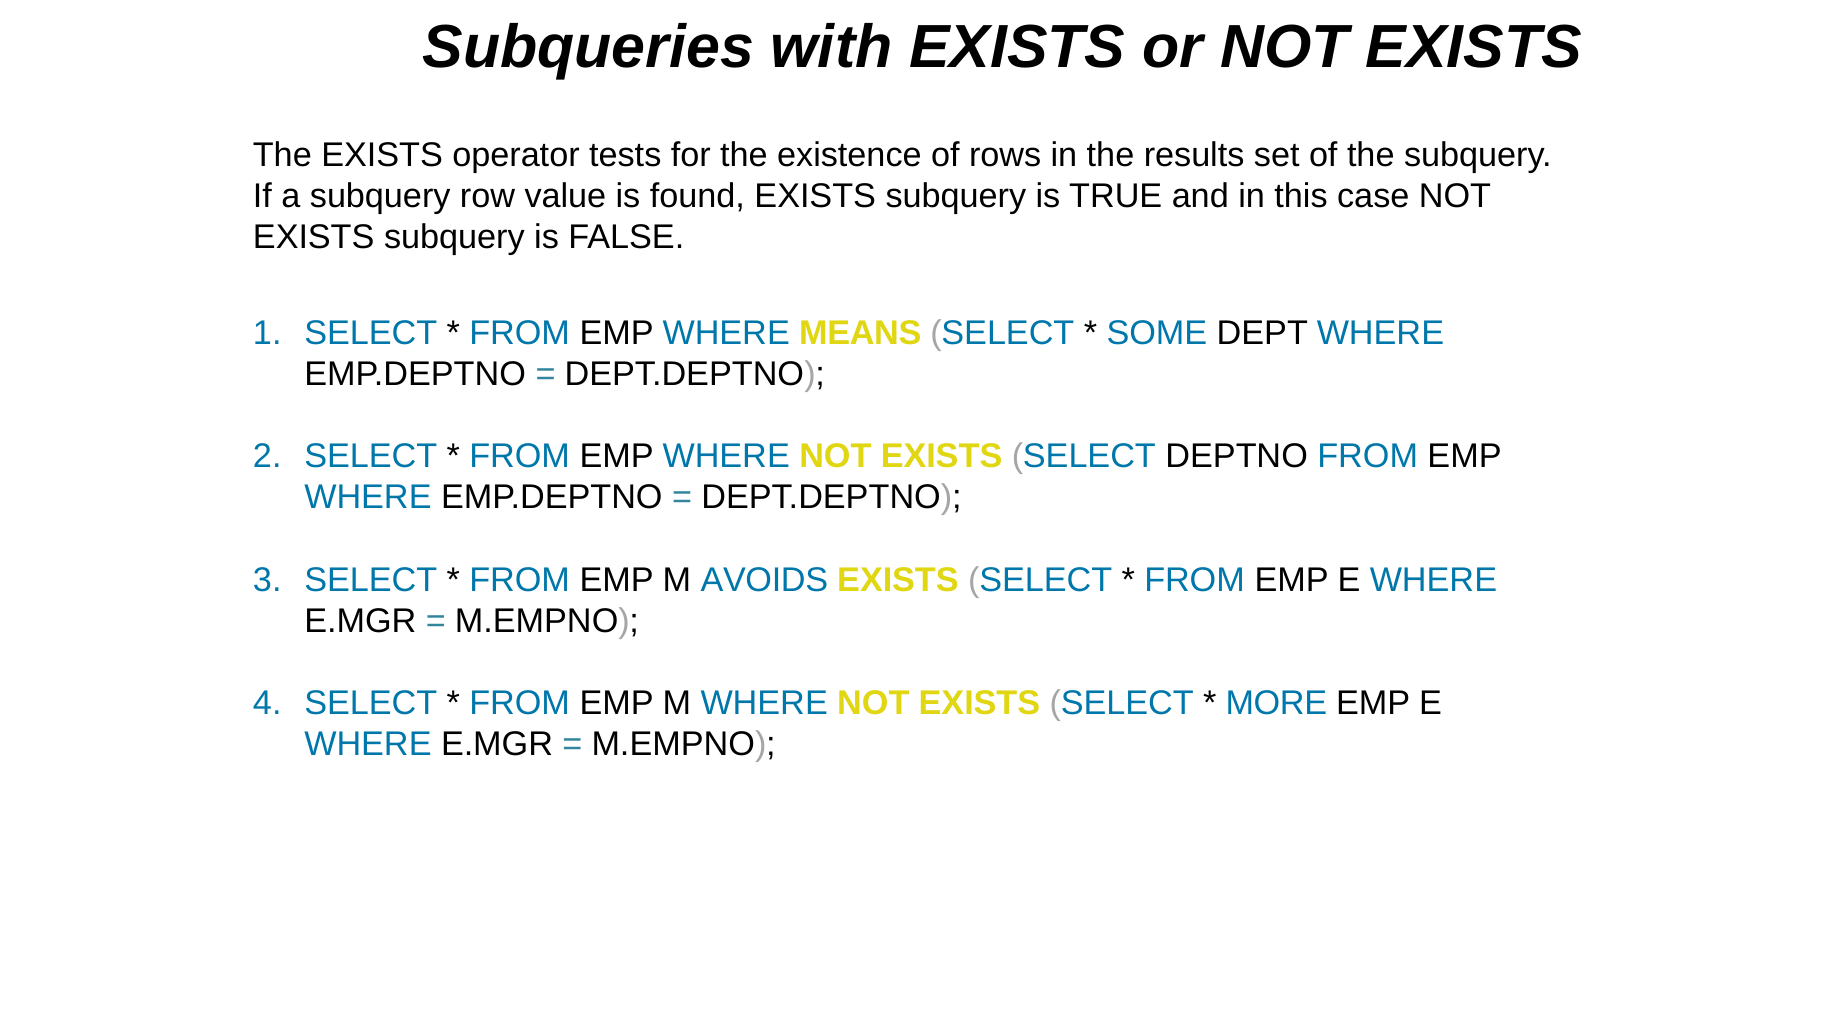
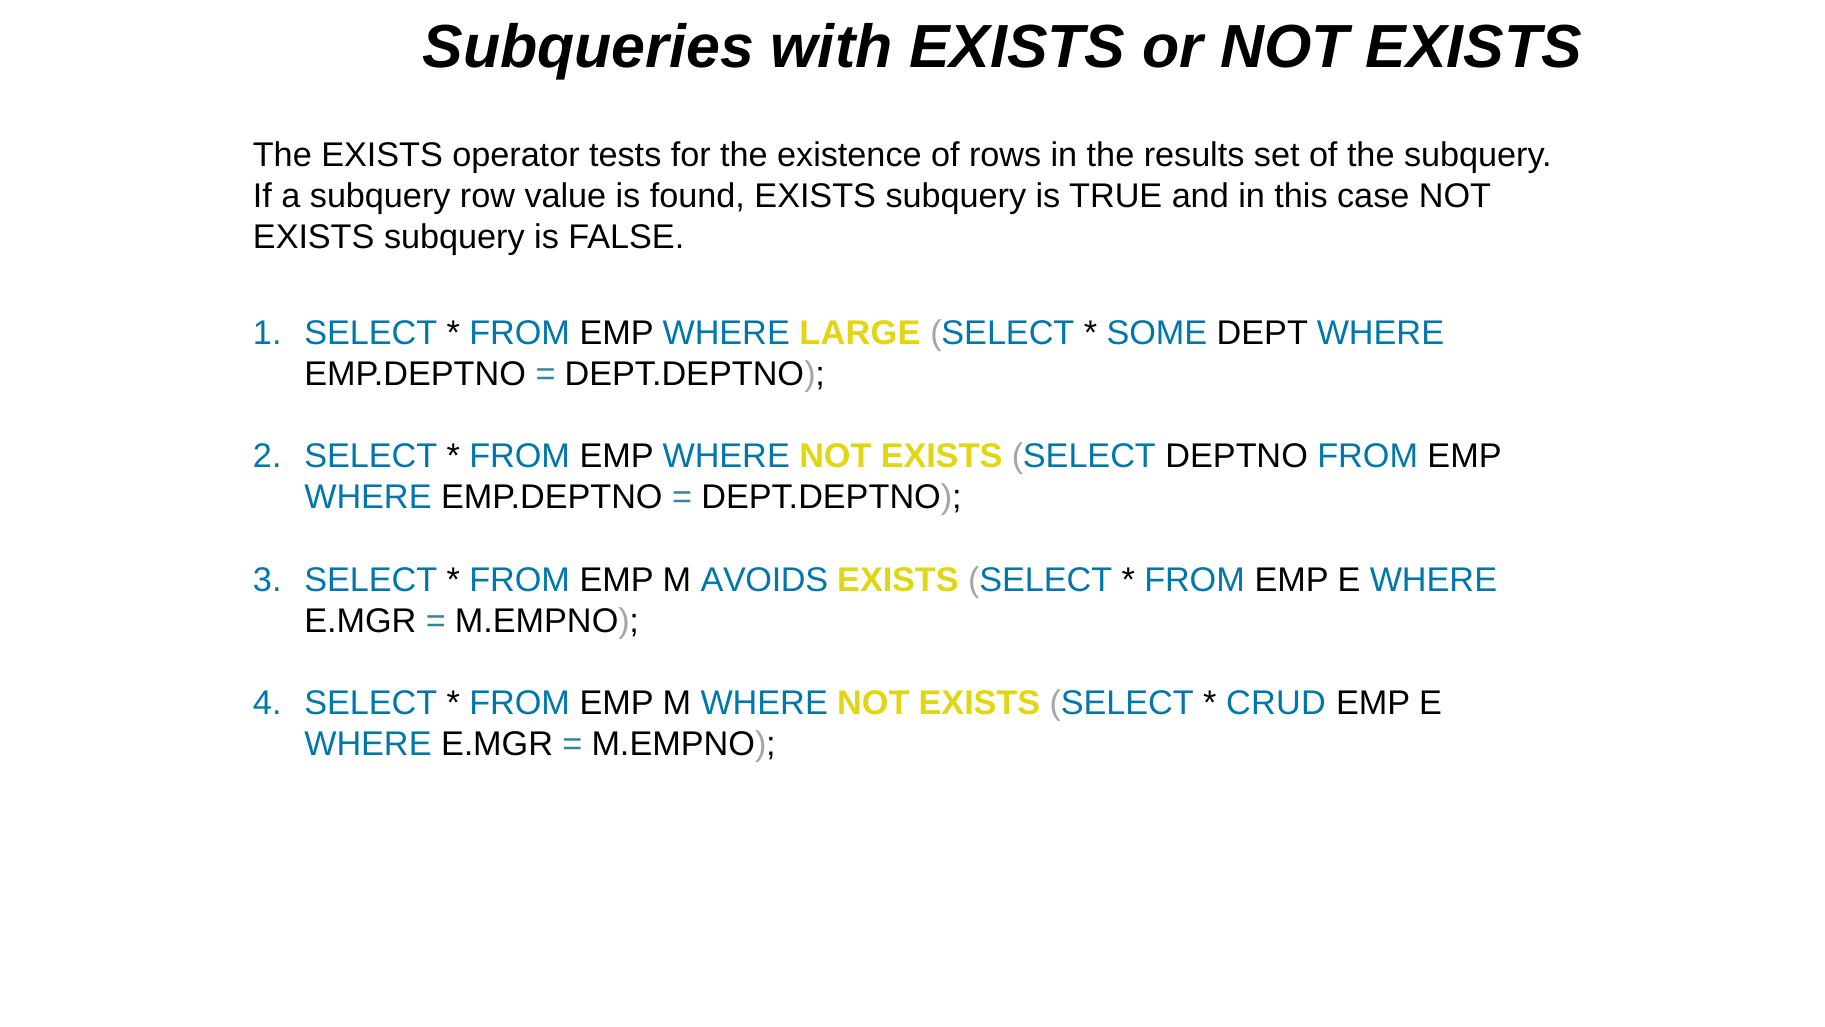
MEANS: MEANS -> LARGE
MORE: MORE -> CRUD
